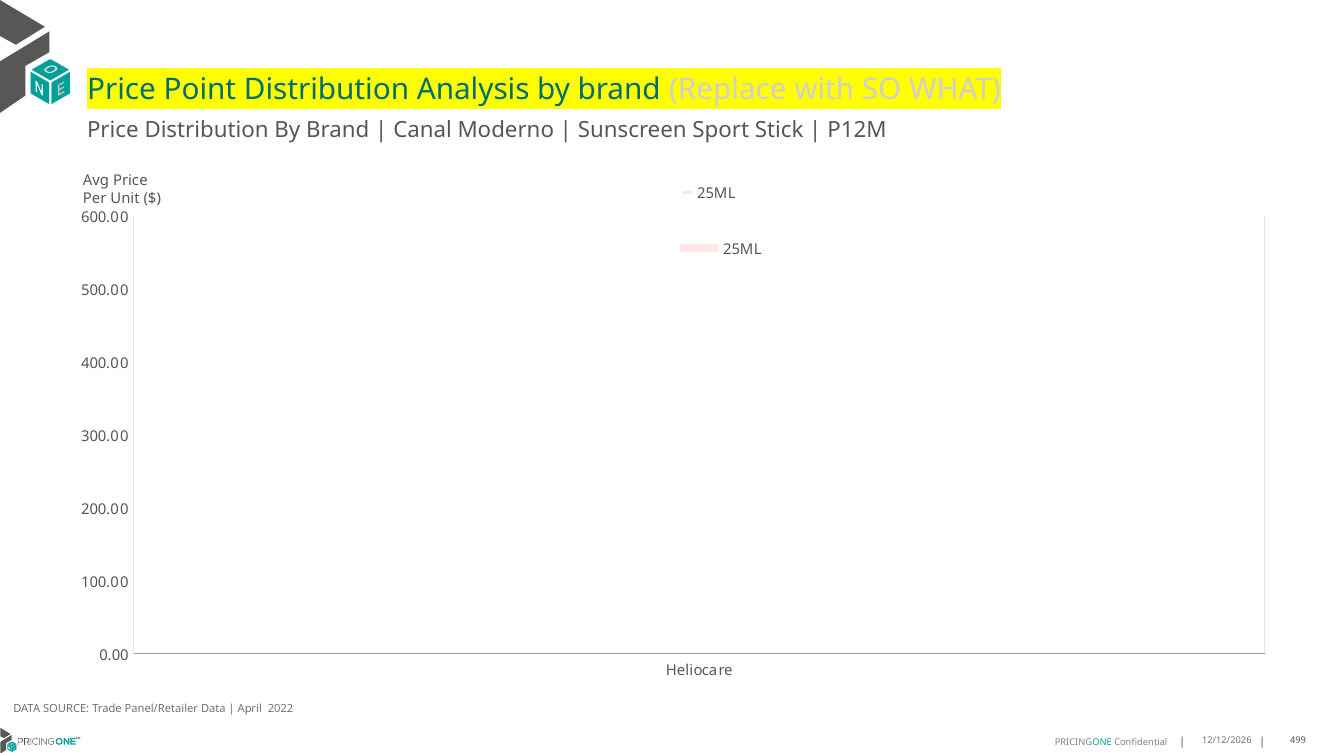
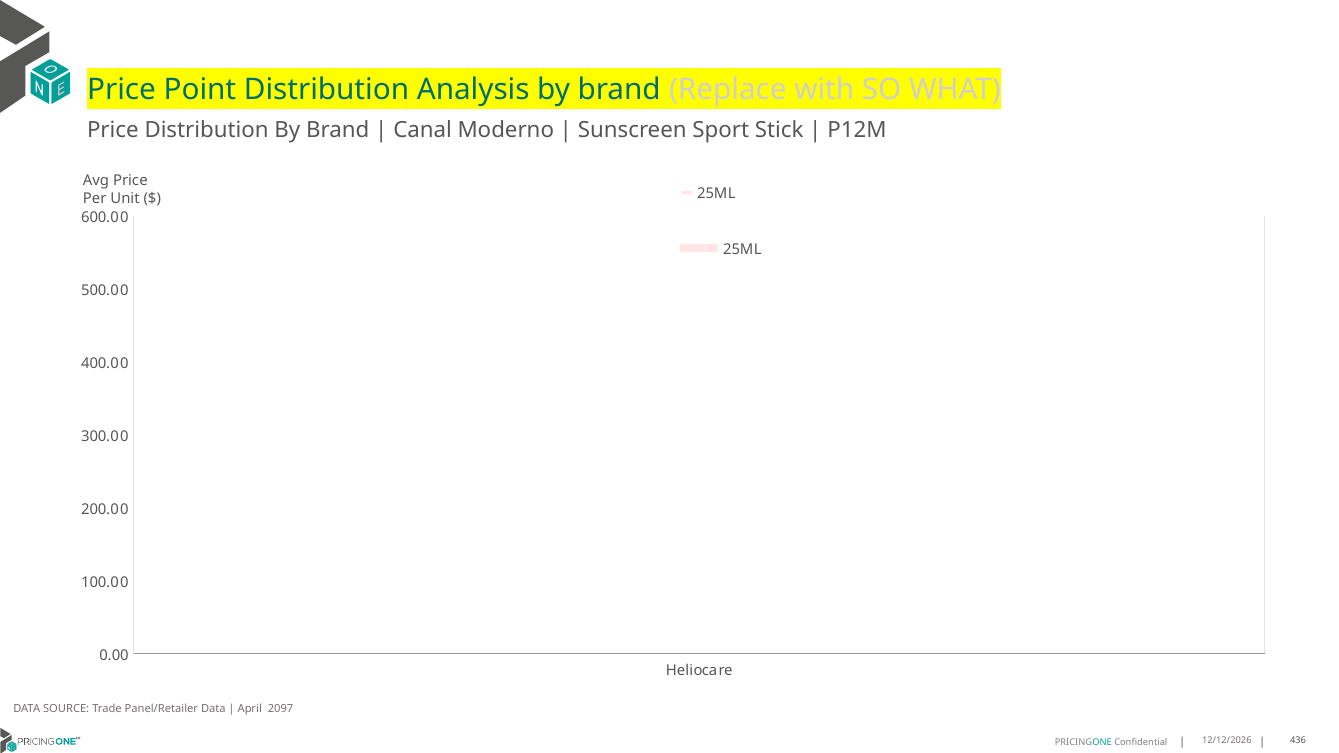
2022: 2022 -> 2097
499: 499 -> 436
